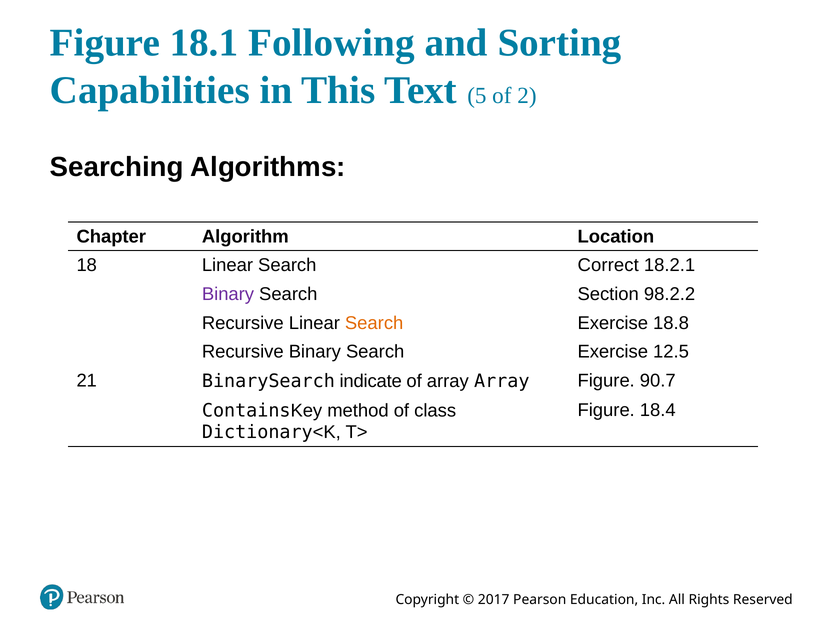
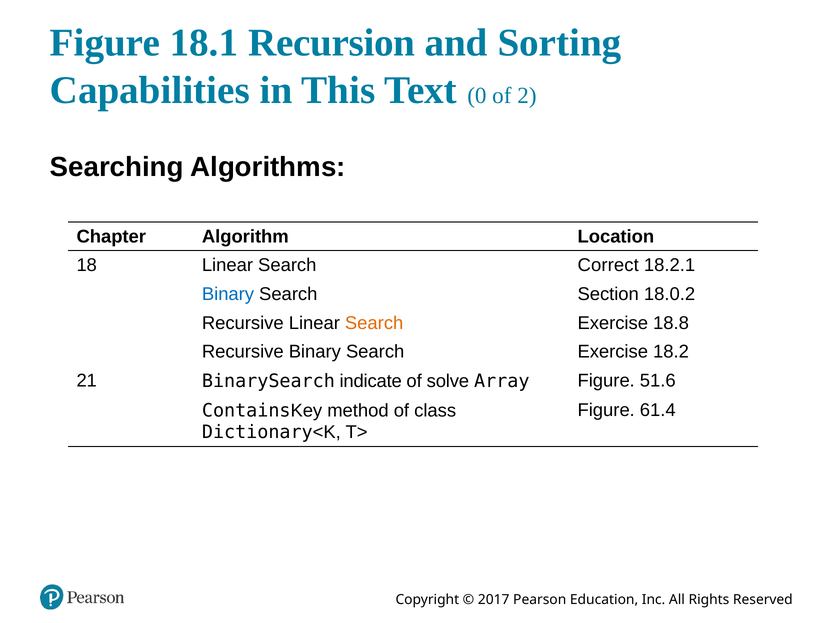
Following: Following -> Recursion
5: 5 -> 0
Binary at (228, 294) colour: purple -> blue
98.2.2: 98.2.2 -> 18.0.2
12.5: 12.5 -> 18.2
of array: array -> solve
90.7: 90.7 -> 51.6
18.4: 18.4 -> 61.4
